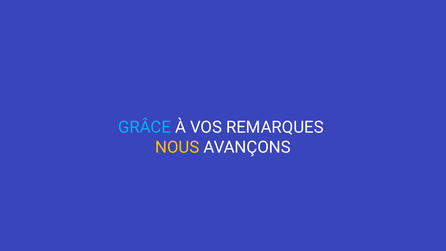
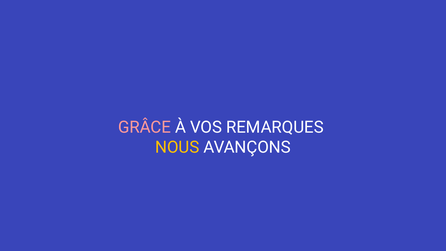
GRÂCE colour: light blue -> pink
